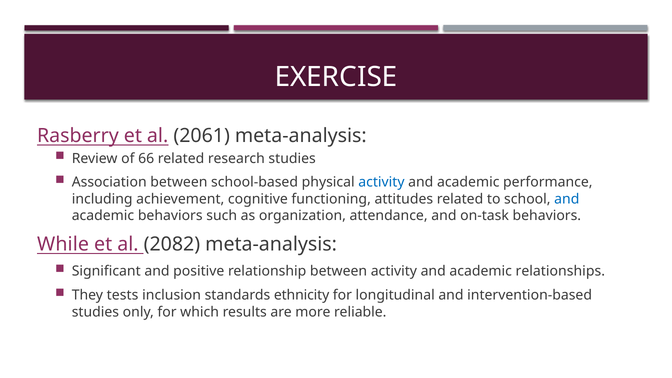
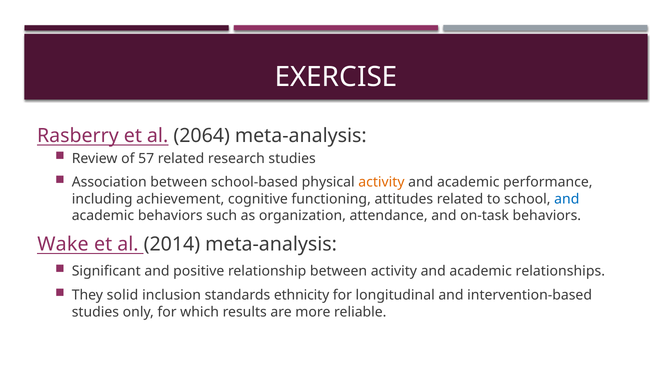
2061: 2061 -> 2064
66: 66 -> 57
activity at (381, 182) colour: blue -> orange
While: While -> Wake
2082: 2082 -> 2014
tests: tests -> solid
